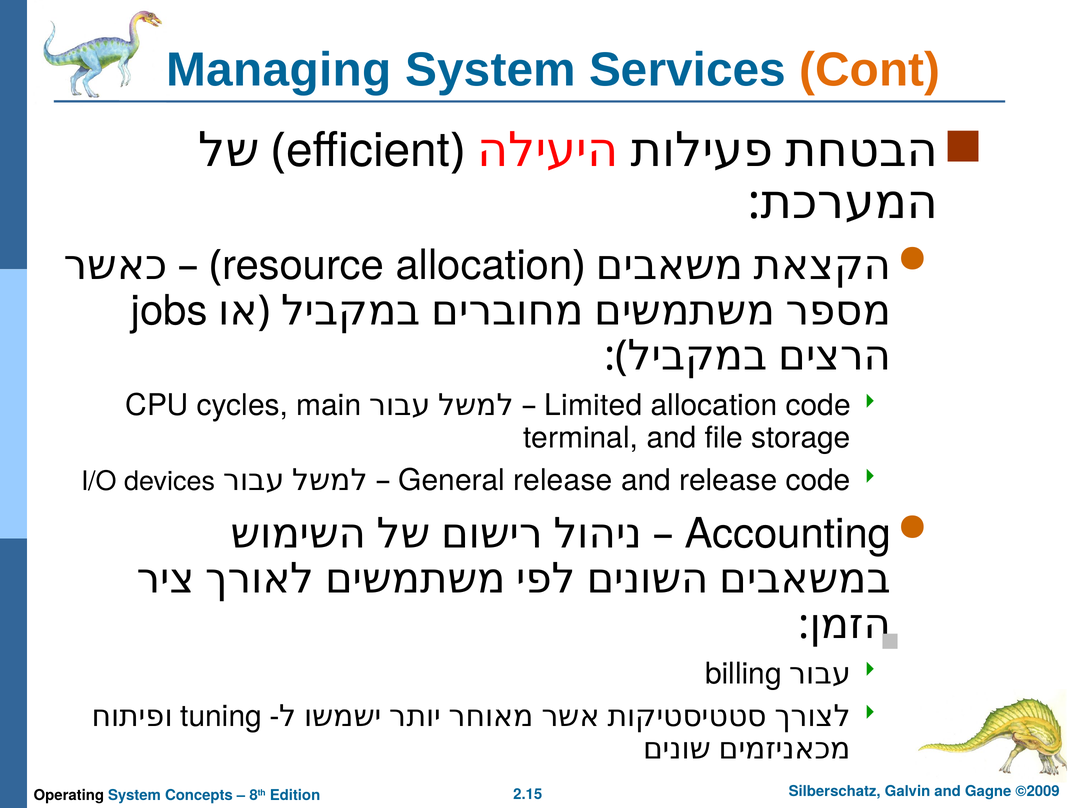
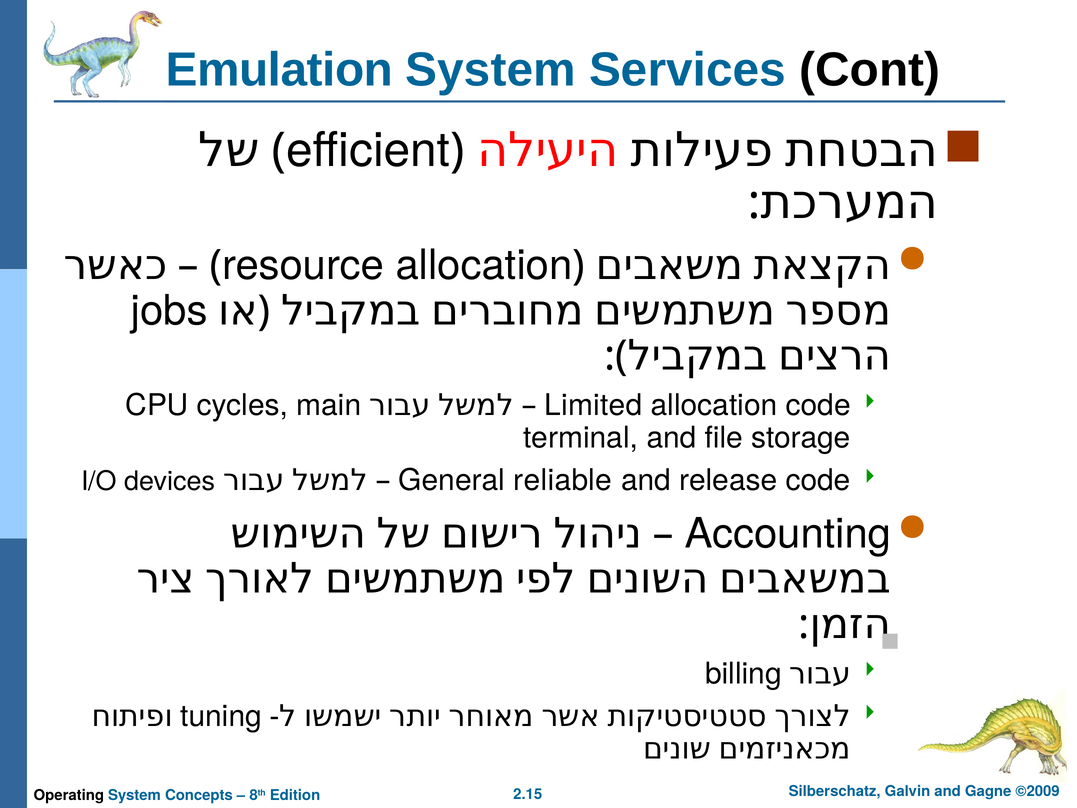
Managing: Managing -> Emulation
Cont colour: orange -> black
General release: release -> reliable
